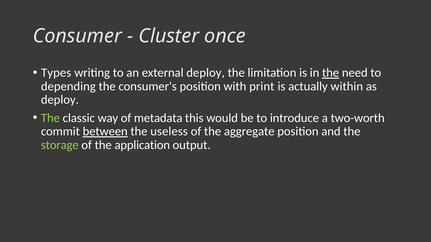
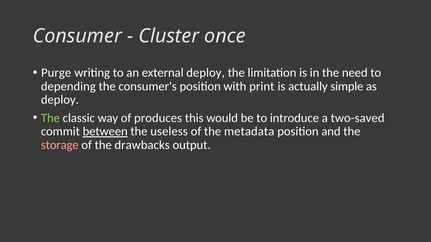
Types: Types -> Purge
the at (331, 73) underline: present -> none
within: within -> simple
metadata: metadata -> produces
two-worth: two-worth -> two-saved
aggregate: aggregate -> metadata
storage colour: light green -> pink
application: application -> drawbacks
